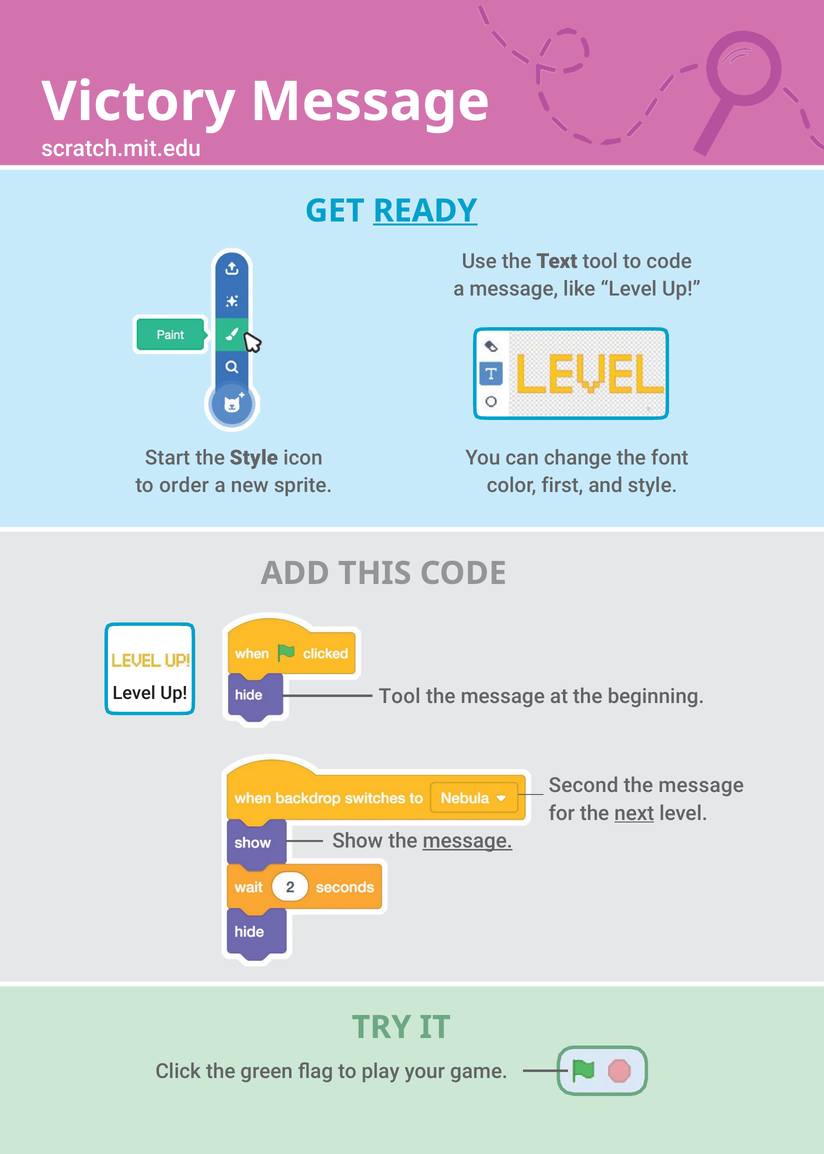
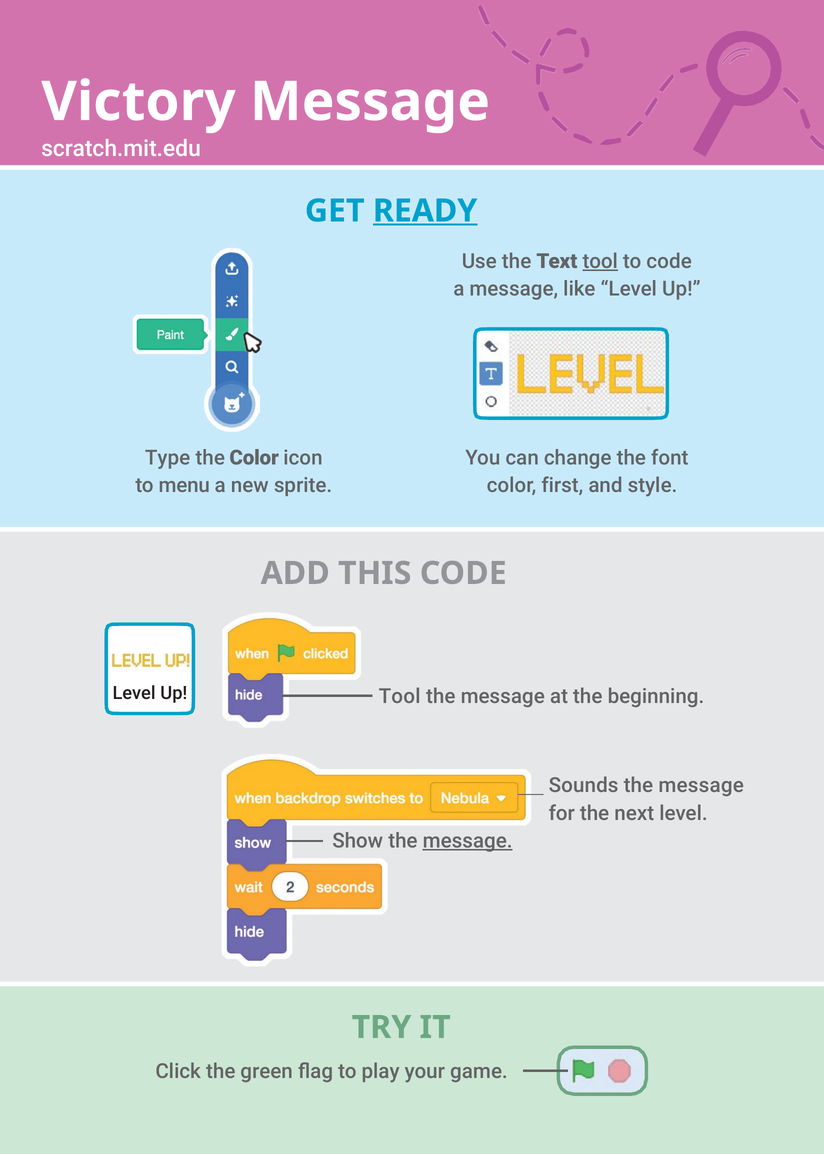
tool at (600, 261) underline: none -> present
Start: Start -> Type
the Style: Style -> Color
order: order -> menu
Second: Second -> Sounds
next underline: present -> none
